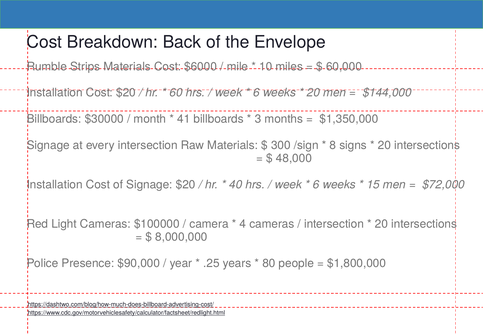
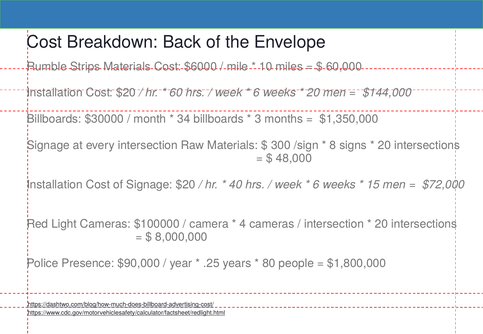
41: 41 -> 34
